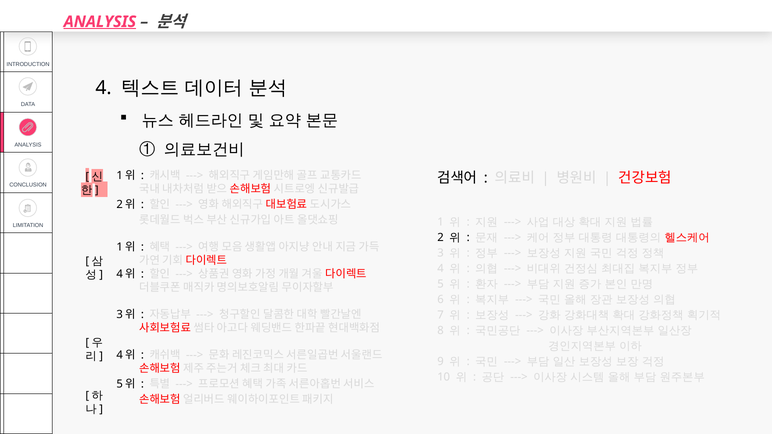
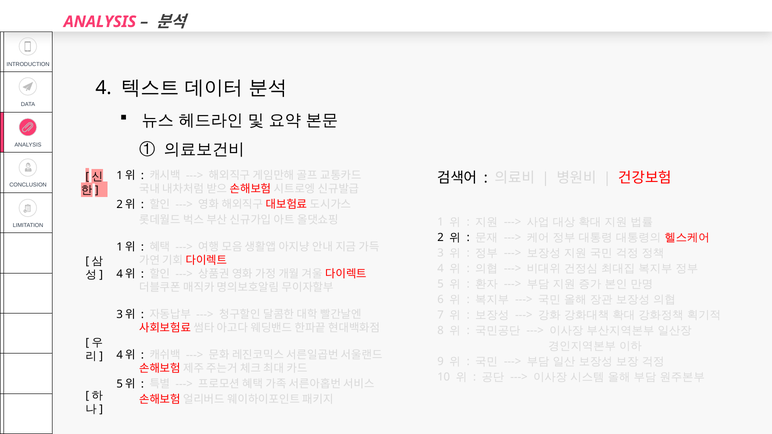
ANALYSIS at (100, 22) underline: present -> none
